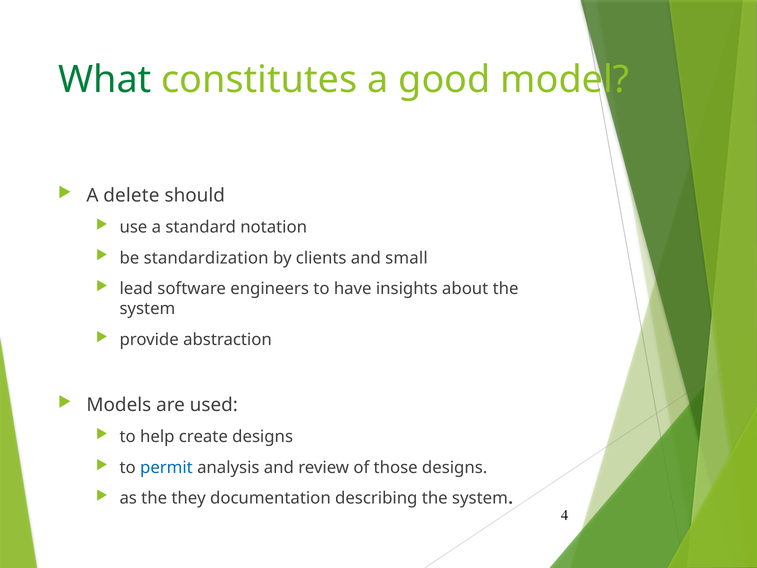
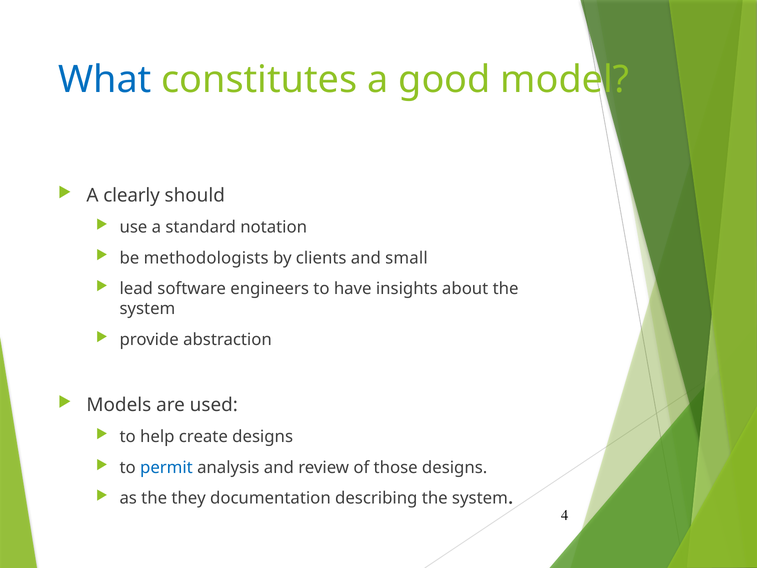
What colour: green -> blue
delete: delete -> clearly
standardization: standardization -> methodologists
